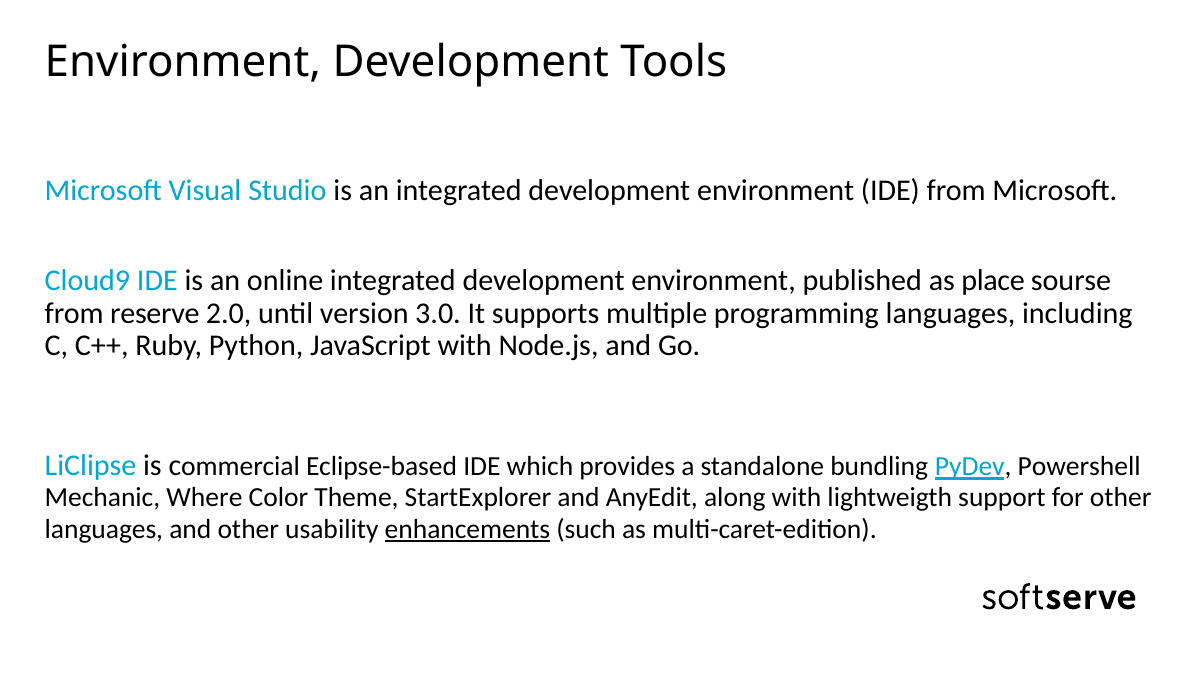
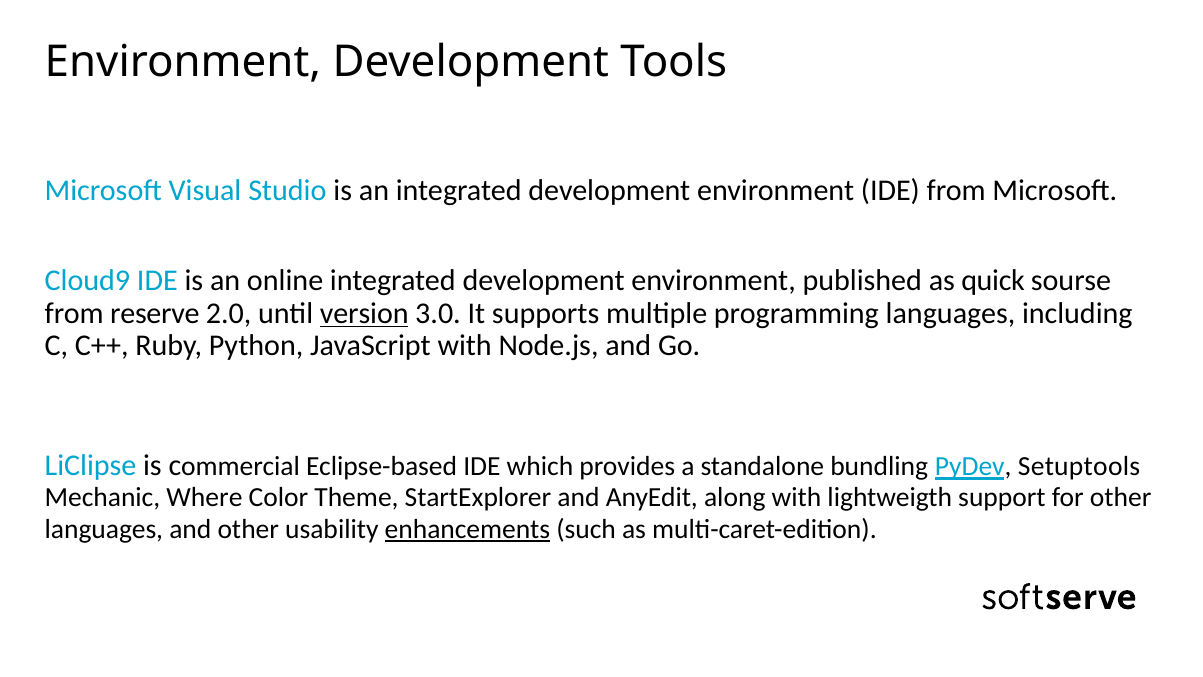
place: place -> quick
version underline: none -> present
Powershell: Powershell -> Setuptools
